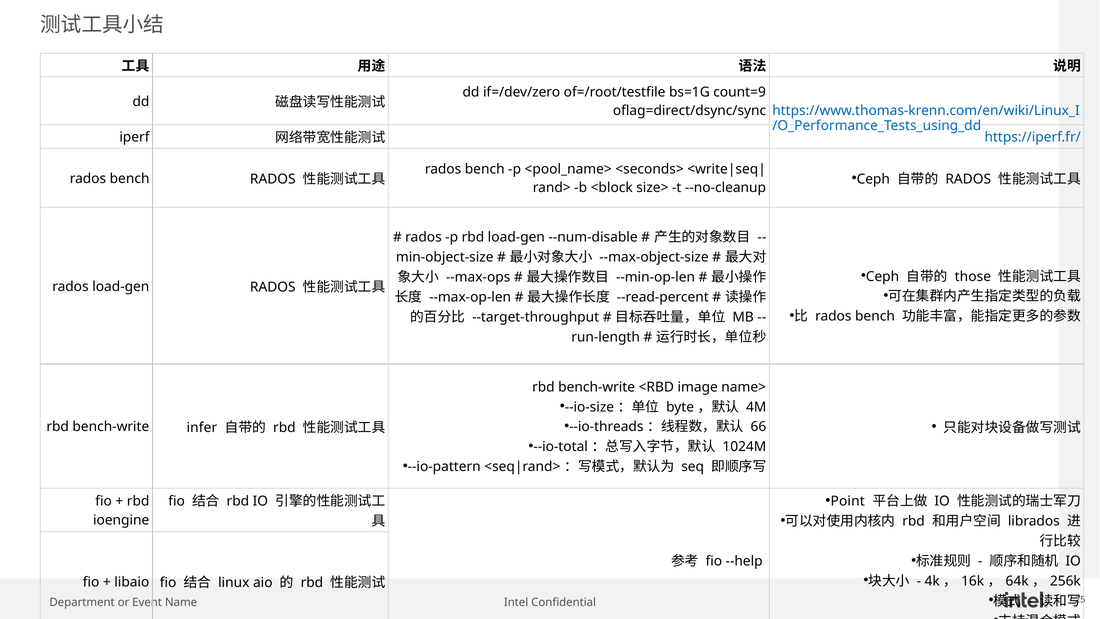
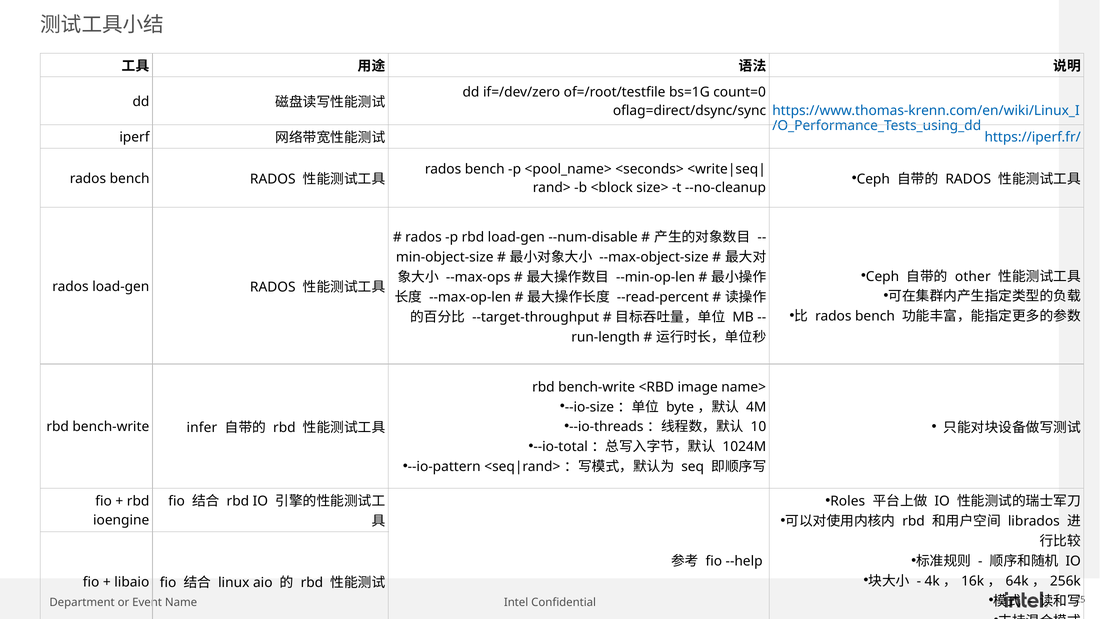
count=9: count=9 -> count=0
those: those -> other
66: 66 -> 10
Point: Point -> Roles
